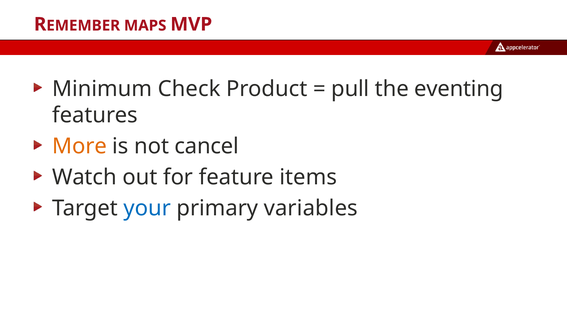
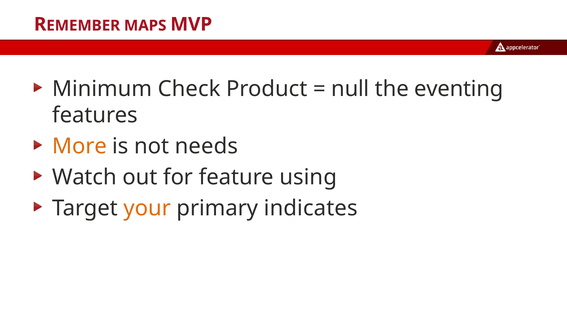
pull: pull -> null
cancel: cancel -> needs
items: items -> using
your colour: blue -> orange
variables: variables -> indicates
